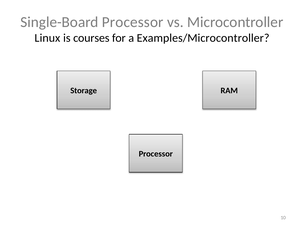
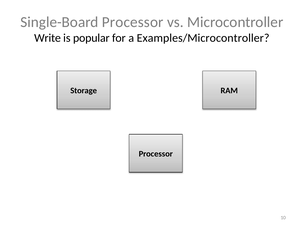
Linux: Linux -> Write
courses: courses -> popular
